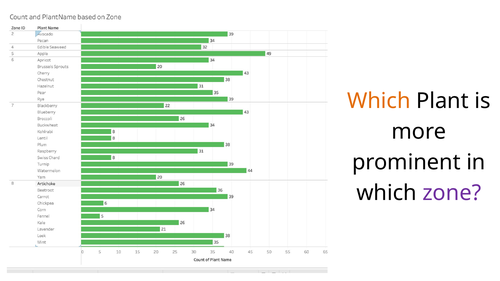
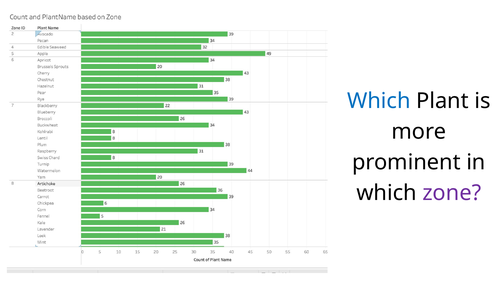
Which at (379, 101) colour: orange -> blue
